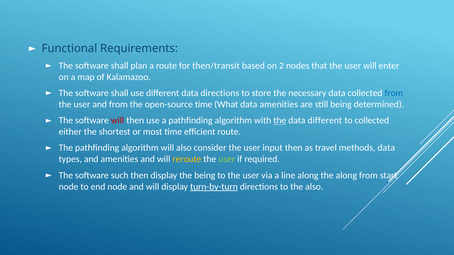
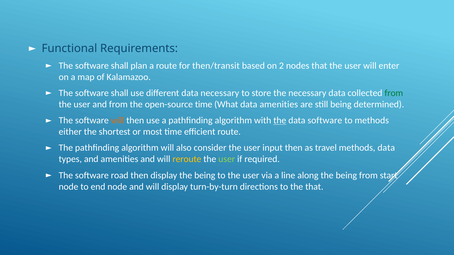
data directions: directions -> necessary
from at (394, 93) colour: blue -> green
will at (118, 121) colour: red -> orange
data different: different -> software
to collected: collected -> methods
such: such -> road
along the along: along -> being
turn-by-turn underline: present -> none
the also: also -> that
